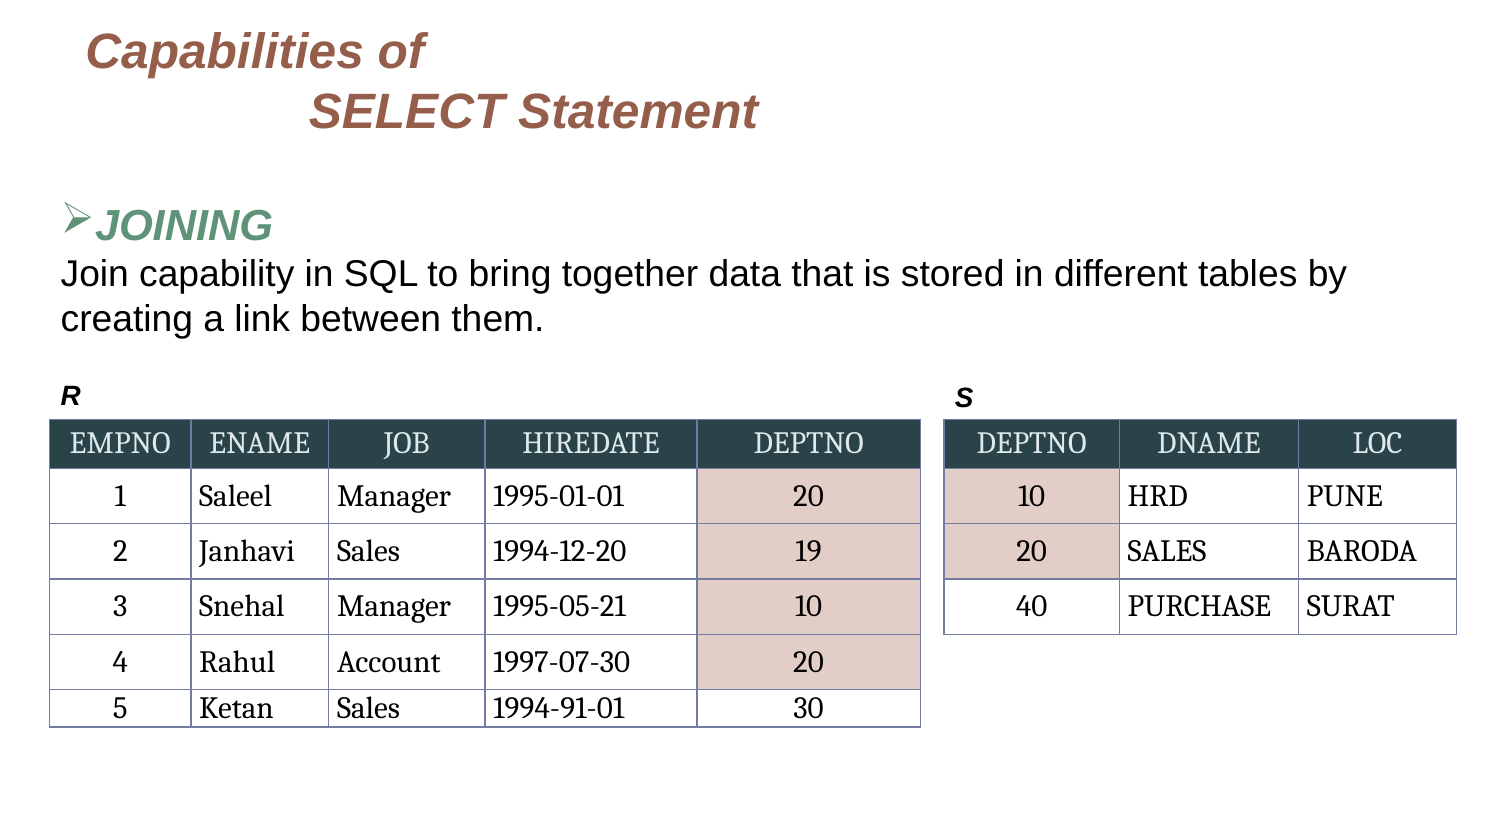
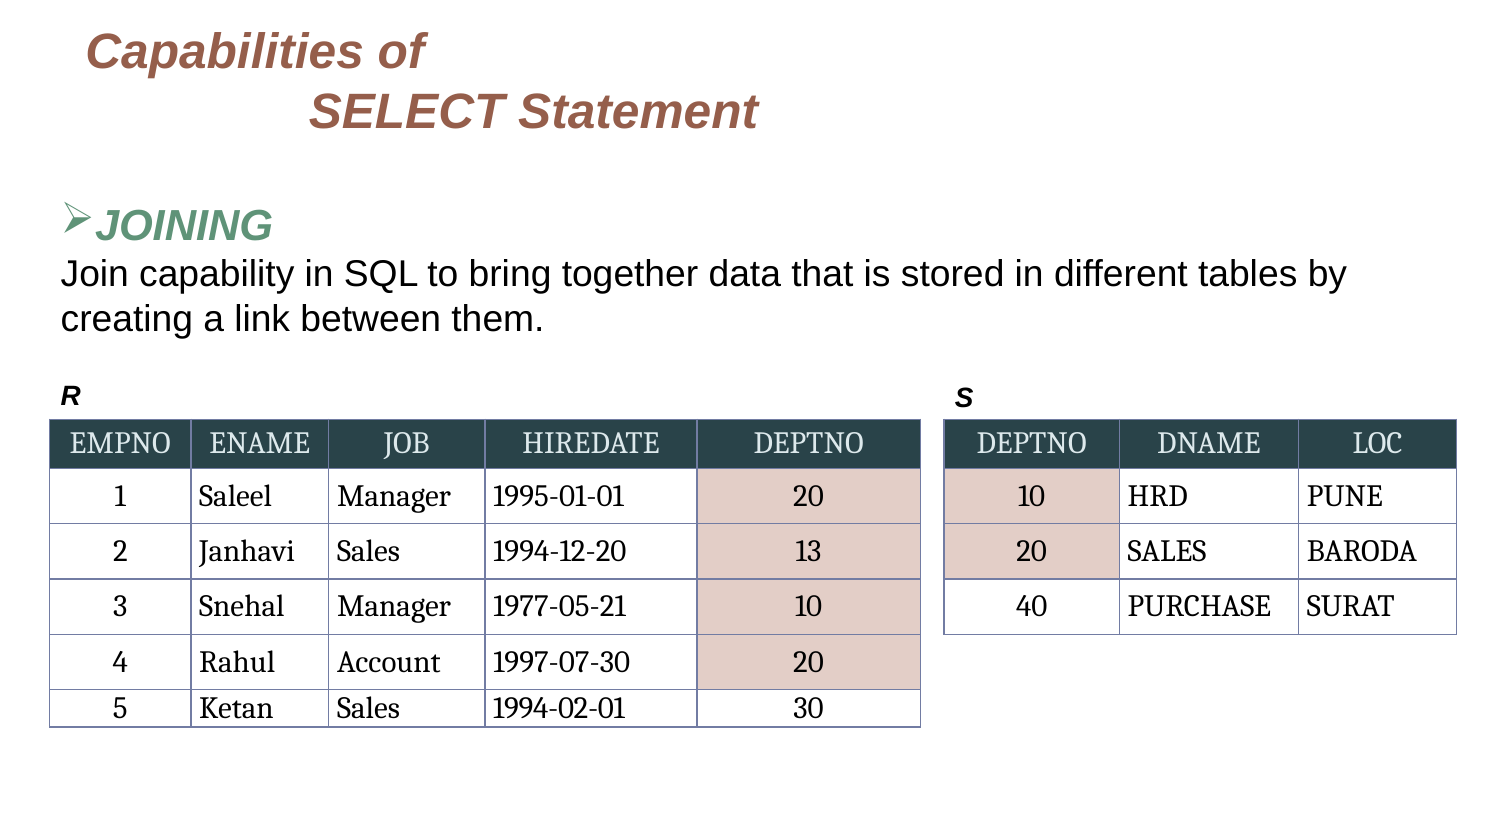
19: 19 -> 13
1995-05-21: 1995-05-21 -> 1977-05-21
1994-91-01: 1994-91-01 -> 1994-02-01
